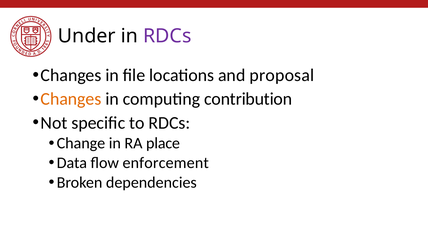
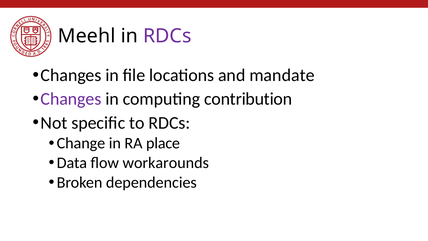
Under: Under -> Meehl
proposal: proposal -> mandate
Changes at (71, 99) colour: orange -> purple
enforcement: enforcement -> workarounds
